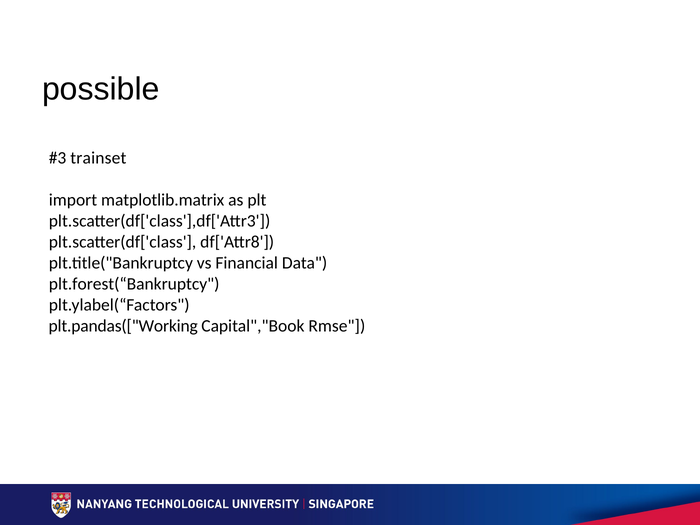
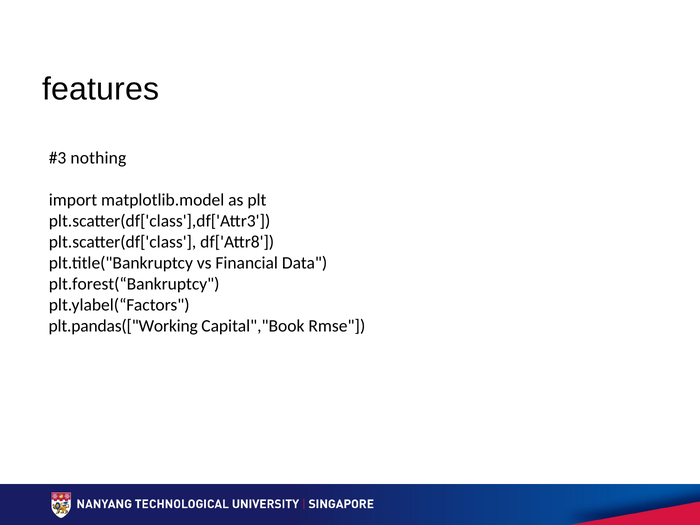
possible: possible -> features
trainset: trainset -> nothing
matplotlib.matrix: matplotlib.matrix -> matplotlib.model
